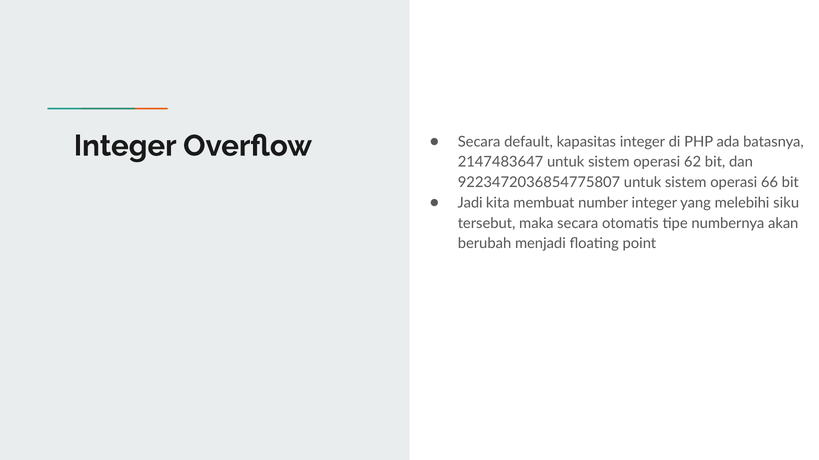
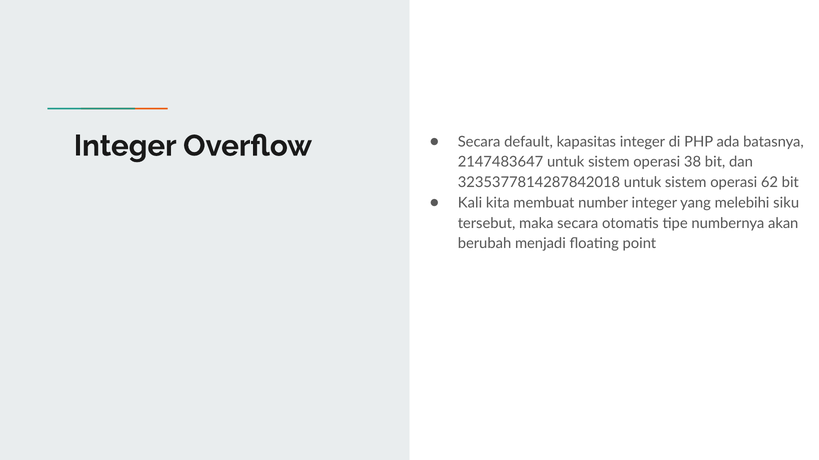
62: 62 -> 38
9223472036854775807: 9223472036854775807 -> 3235377814287842018
66: 66 -> 62
Jadi: Jadi -> Kali
